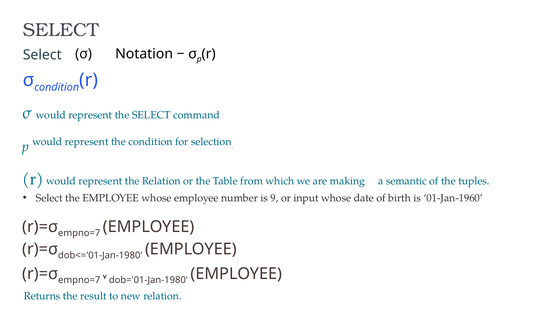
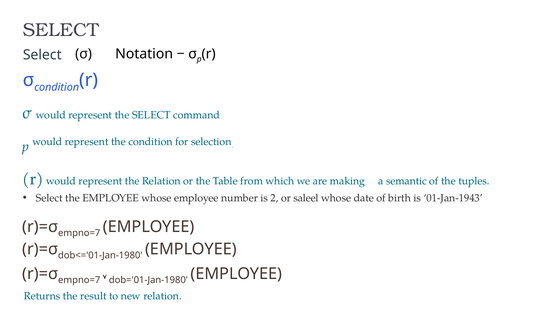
9: 9 -> 2
input: input -> saleel
01-Jan-1960: 01-Jan-1960 -> 01-Jan-1943
